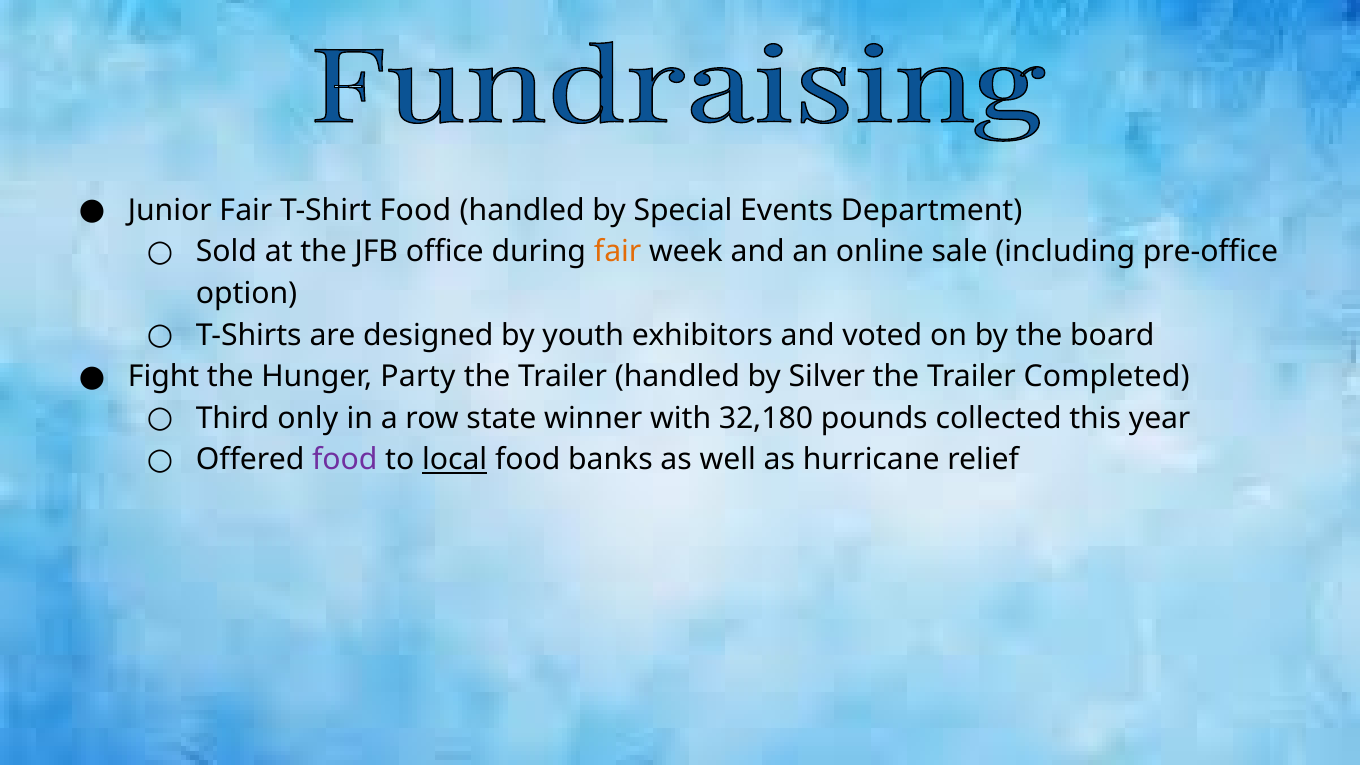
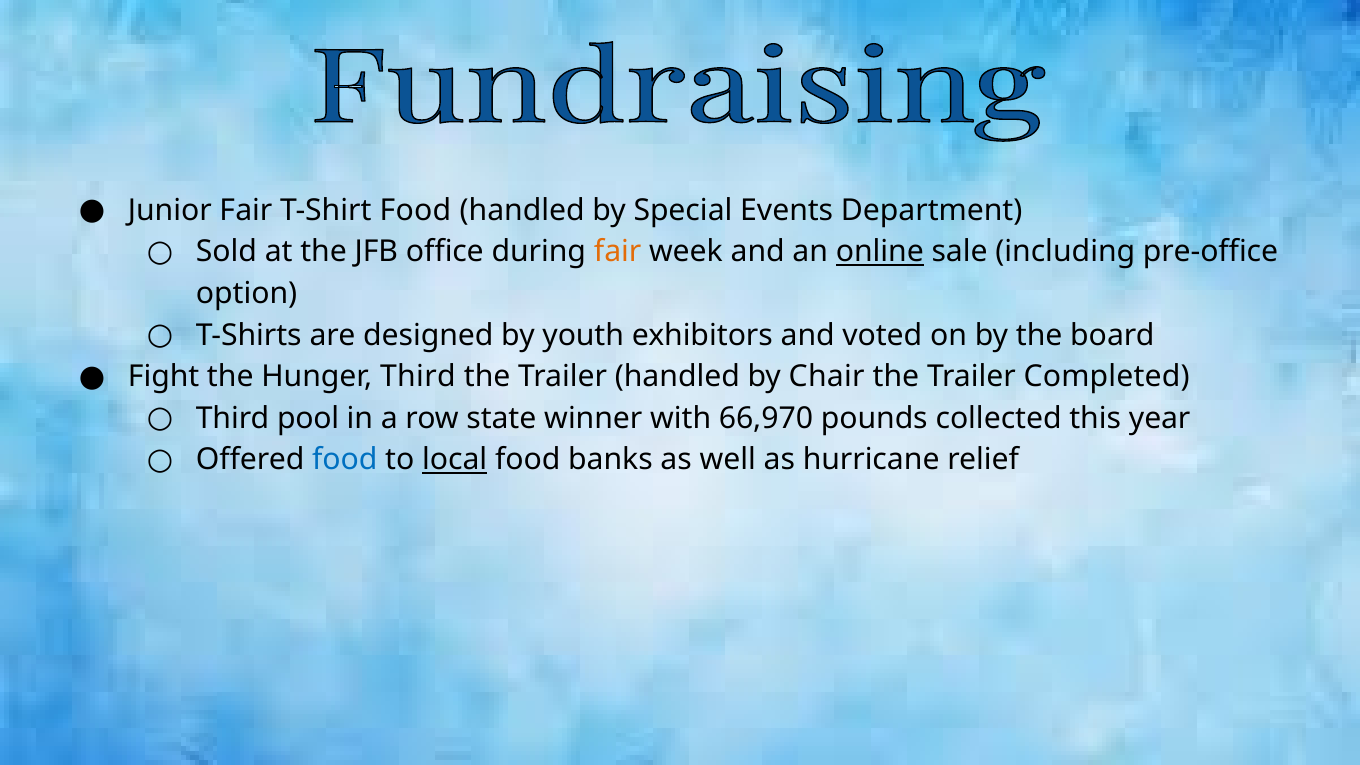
online underline: none -> present
Hunger Party: Party -> Third
Silver: Silver -> Chair
only: only -> pool
32,180: 32,180 -> 66,970
food at (345, 460) colour: purple -> blue
